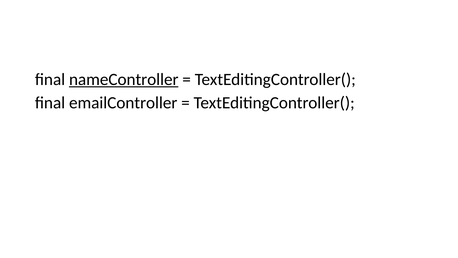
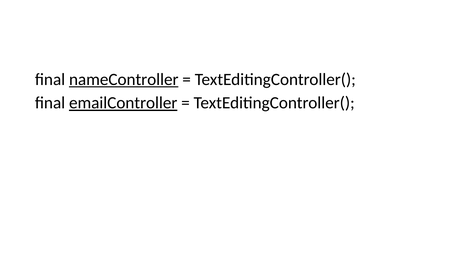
emailController underline: none -> present
